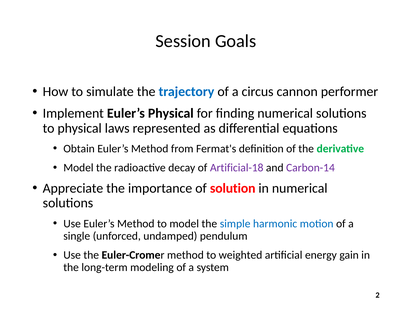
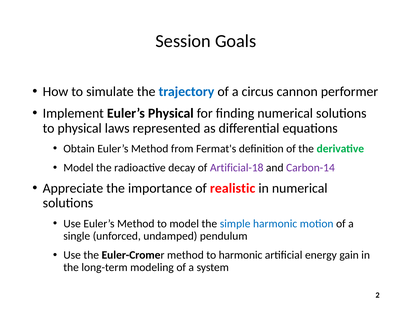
solution: solution -> realistic
to weighted: weighted -> harmonic
